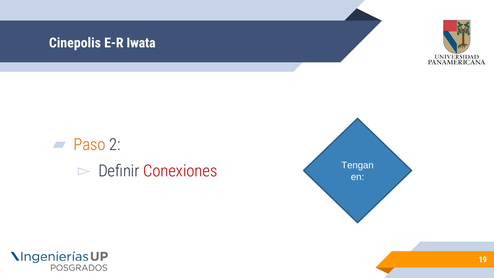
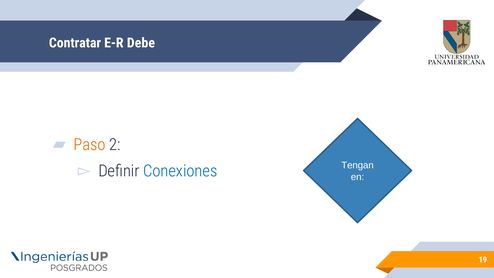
Cinepolis: Cinepolis -> Contratar
Iwata: Iwata -> Debe
Conexiones colour: red -> blue
